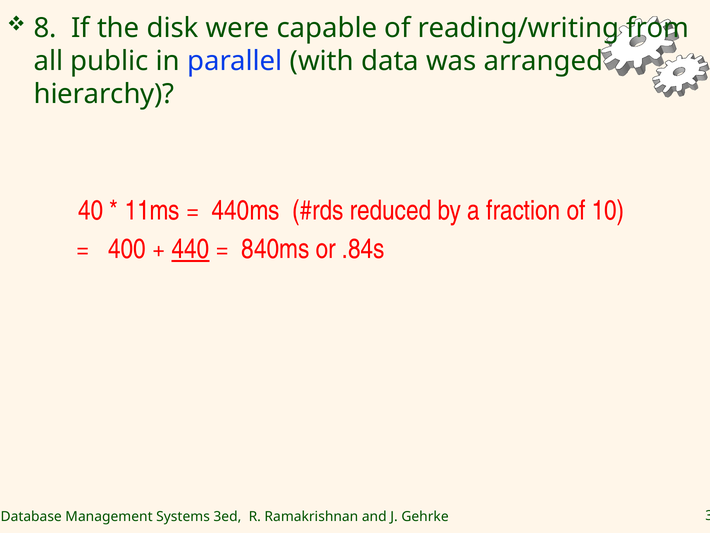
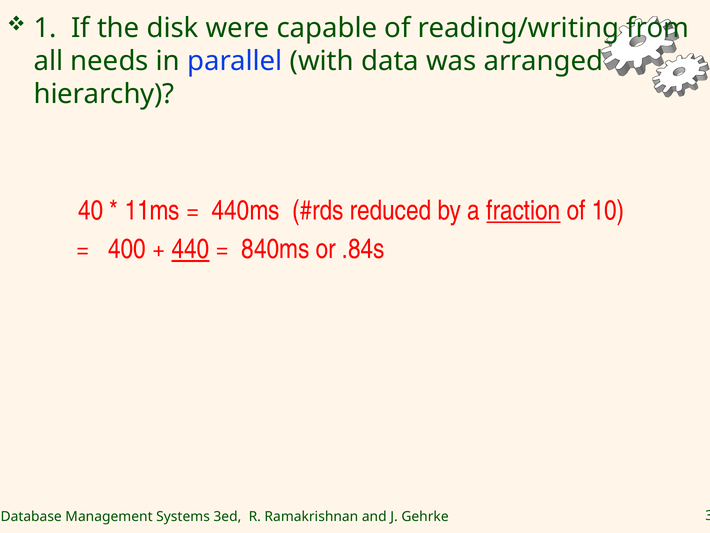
8: 8 -> 1
public: public -> needs
fraction underline: none -> present
